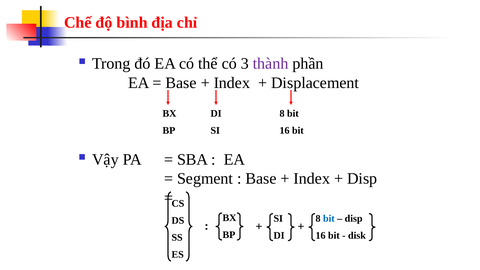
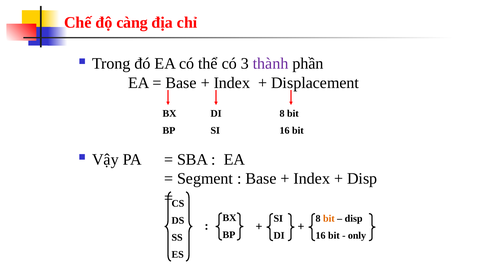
bình: bình -> càng
bit at (329, 218) colour: blue -> orange
disk: disk -> only
